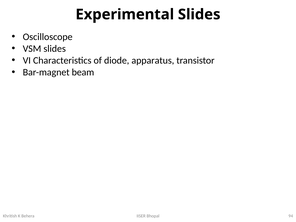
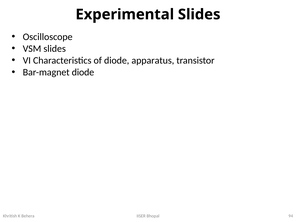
Bar-magnet beam: beam -> diode
